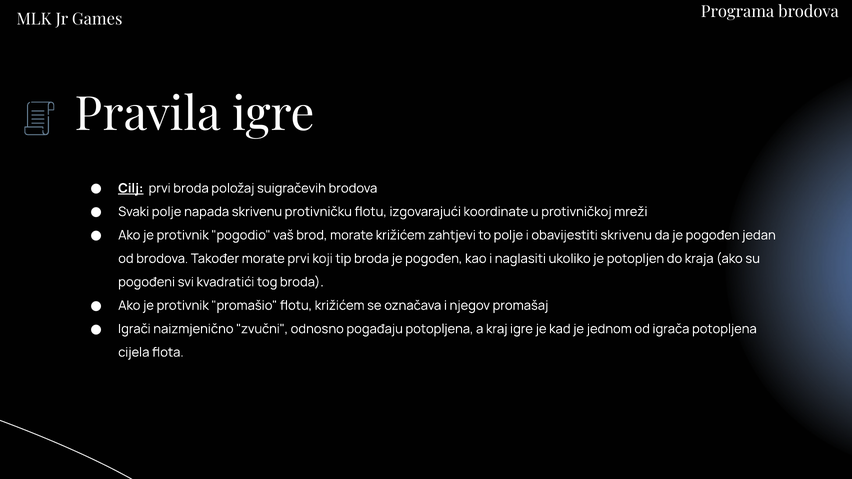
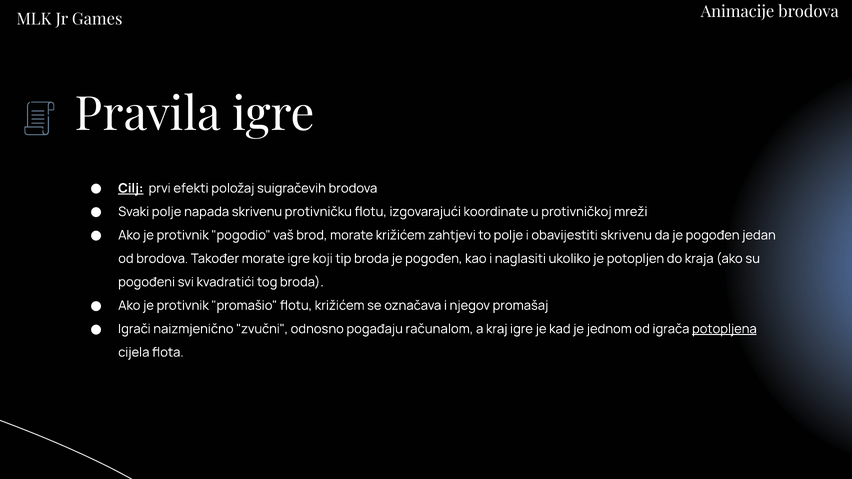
Programa: Programa -> Animacije
prvi broda: broda -> efekti
morate prvi: prvi -> igre
pogađaju potopljena: potopljena -> računalom
potopljena at (724, 329) underline: none -> present
